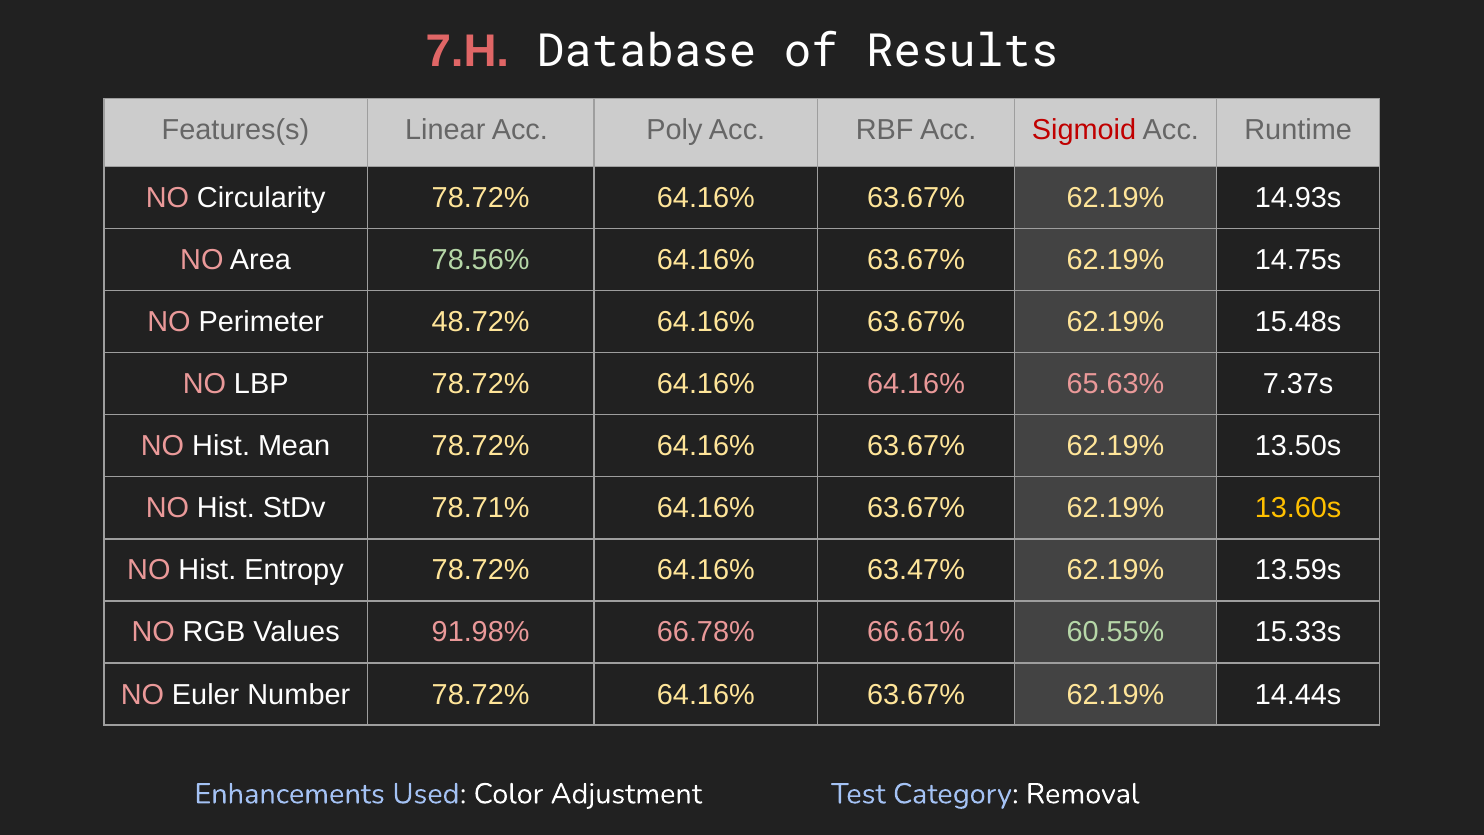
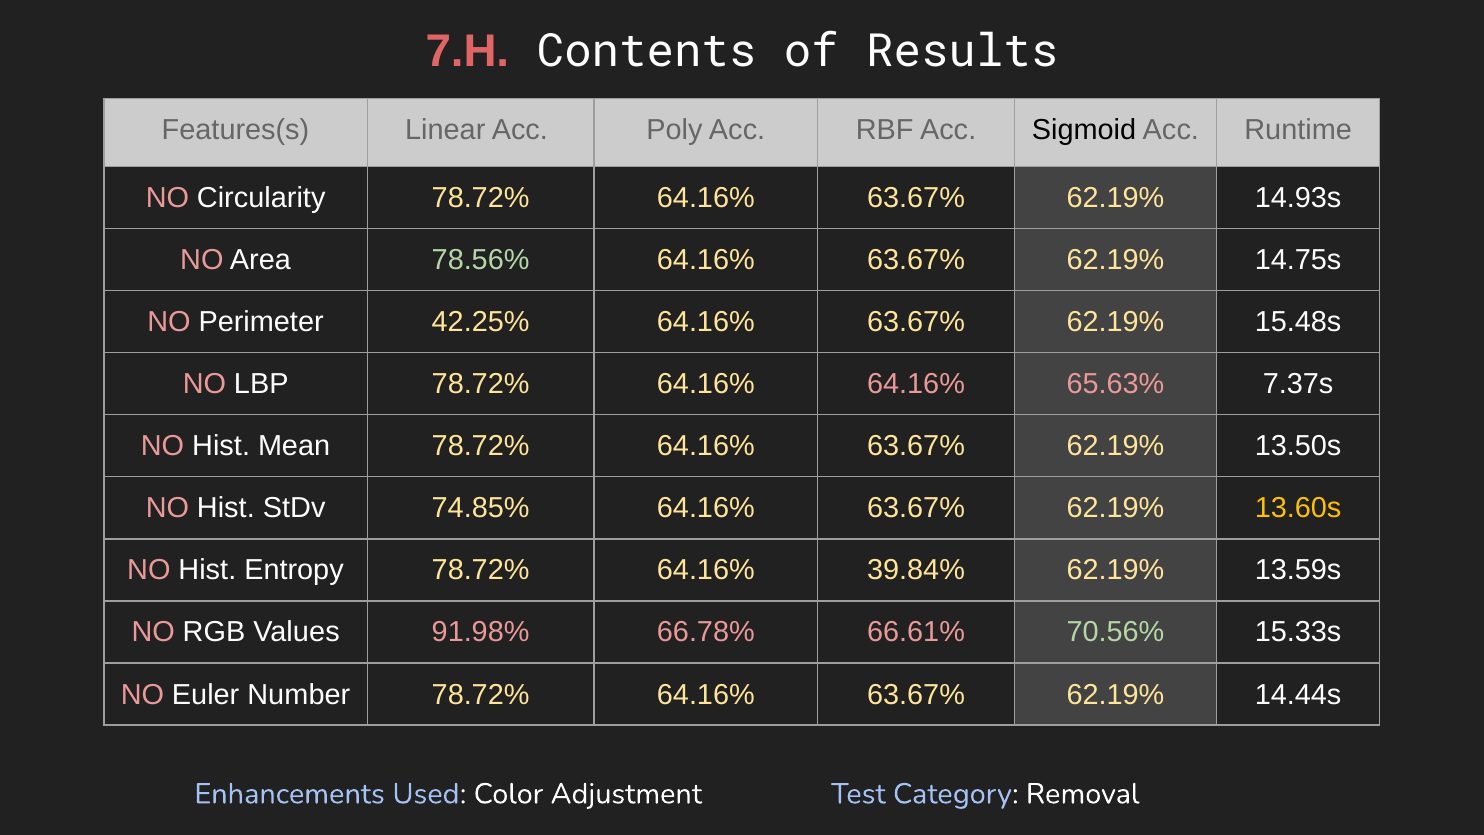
Database: Database -> Contents
Sigmoid colour: red -> black
48.72%: 48.72% -> 42.25%
78.71%: 78.71% -> 74.85%
63.47%: 63.47% -> 39.84%
60.55%: 60.55% -> 70.56%
